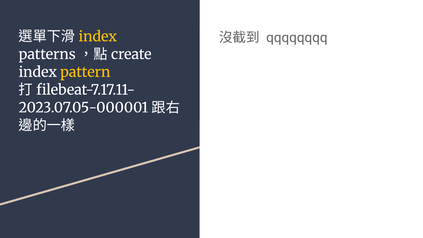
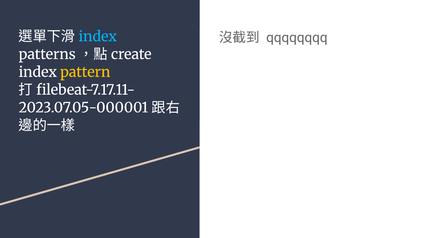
index at (98, 37) colour: yellow -> light blue
